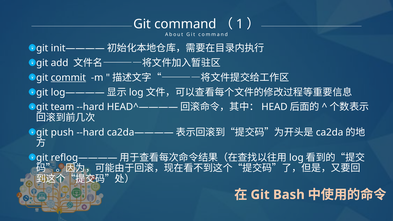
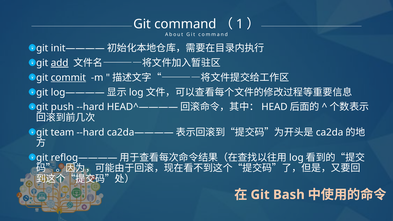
add underline: none -> present
team: team -> push
push: push -> team
